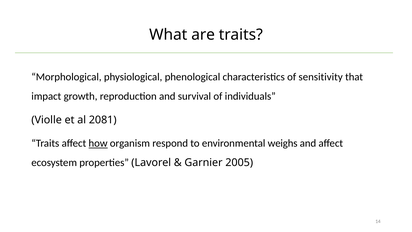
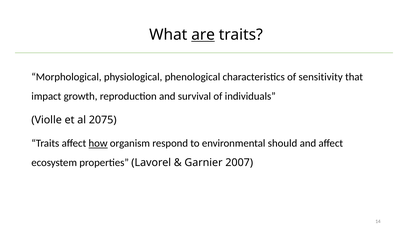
are underline: none -> present
2081: 2081 -> 2075
weighs: weighs -> should
2005: 2005 -> 2007
